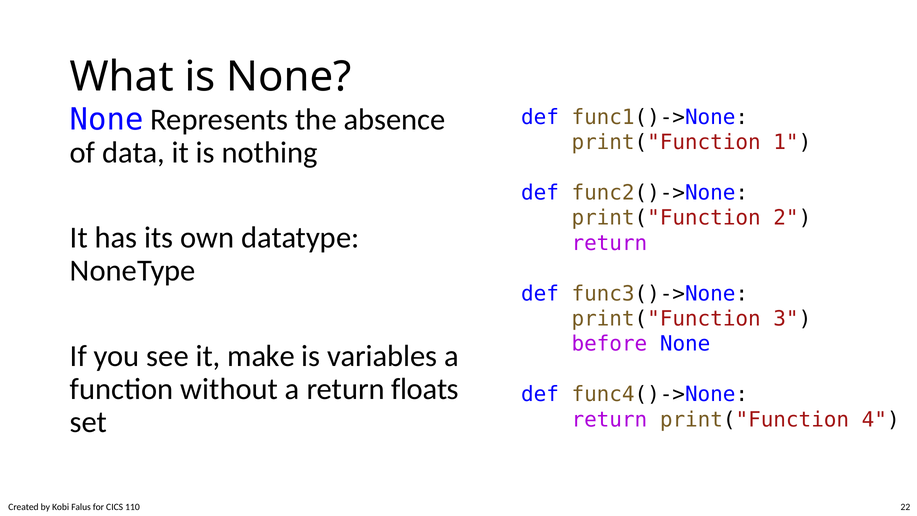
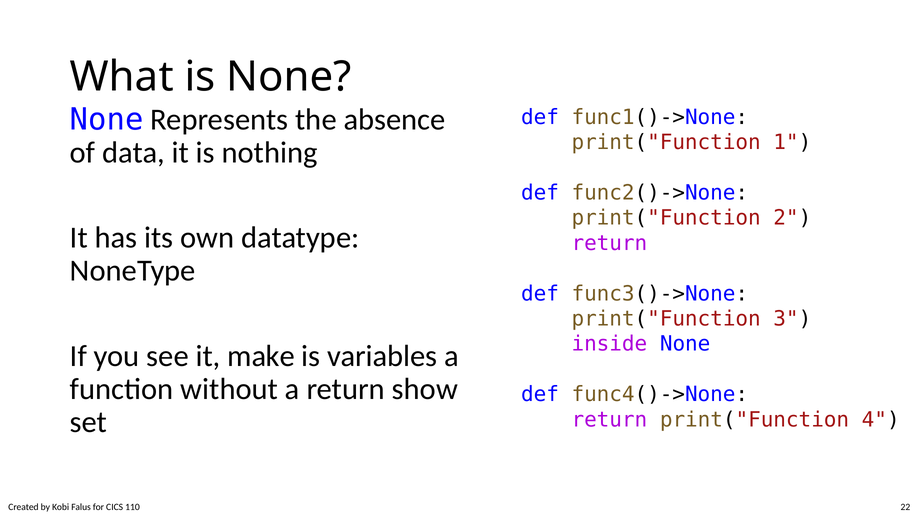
before: before -> inside
floats: floats -> show
